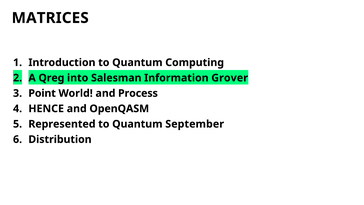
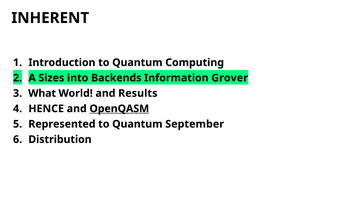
MATRICES: MATRICES -> INHERENT
Qreg: Qreg -> Sizes
Salesman: Salesman -> Backends
Point: Point -> What
Process: Process -> Results
OpenQASM underline: none -> present
